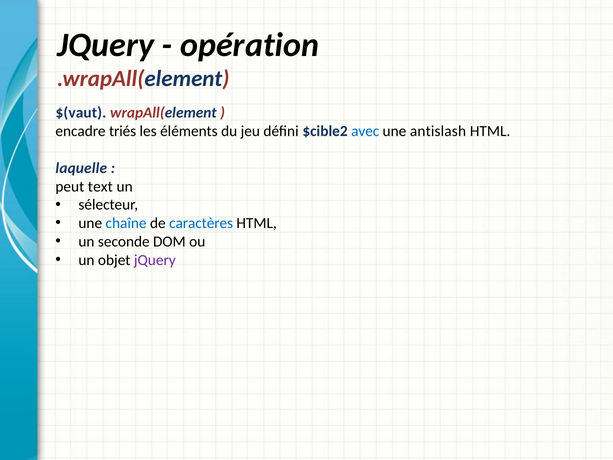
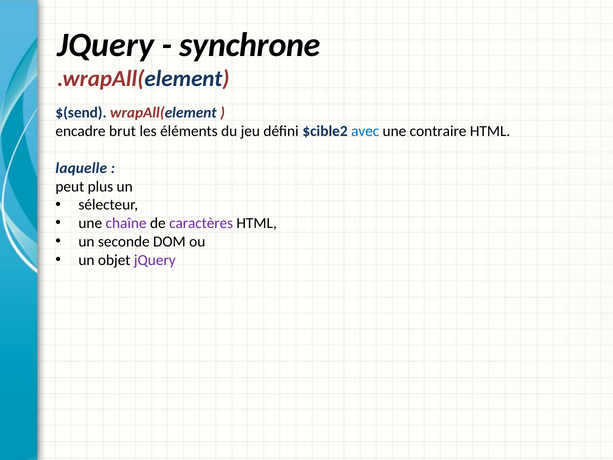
opération: opération -> synchrone
$(vaut: $(vaut -> $(send
triés: triés -> brut
antislash: antislash -> contraire
text: text -> plus
chaîne colour: blue -> purple
caractères colour: blue -> purple
